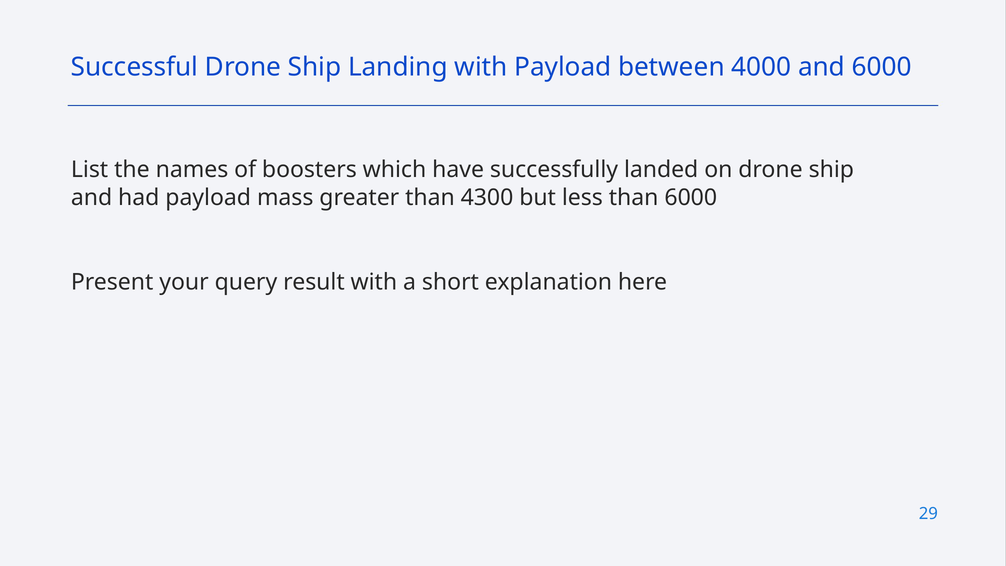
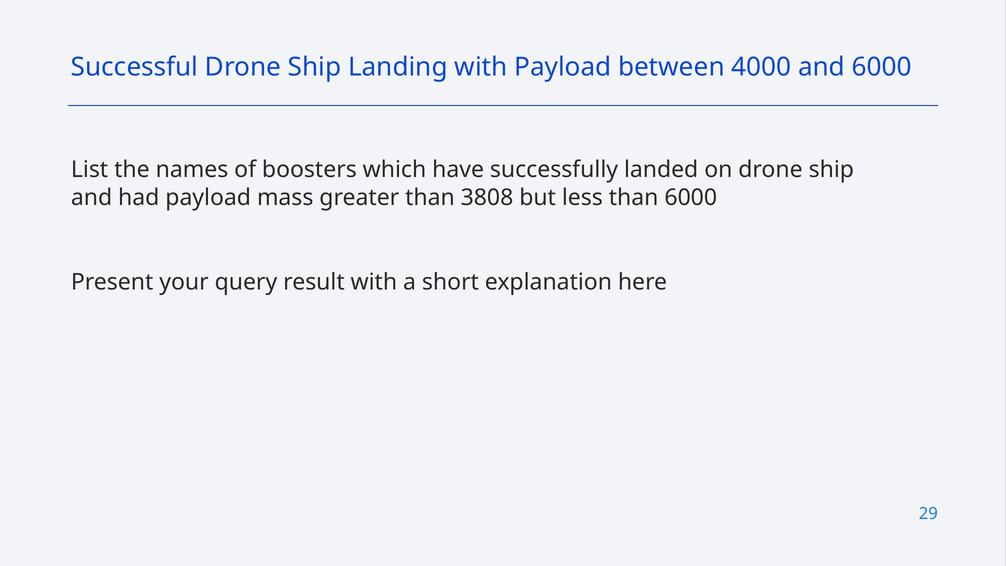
4300: 4300 -> 3808
